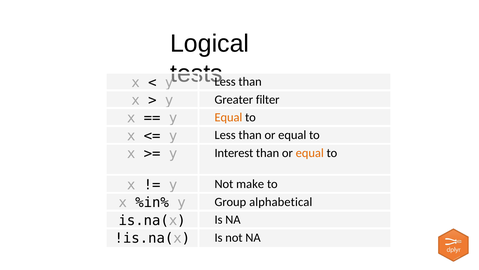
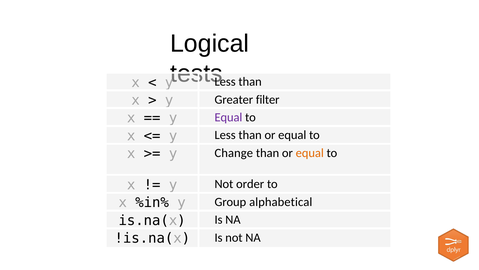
Equal at (228, 117) colour: orange -> purple
Interest: Interest -> Change
make: make -> order
